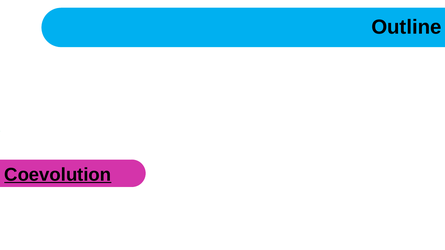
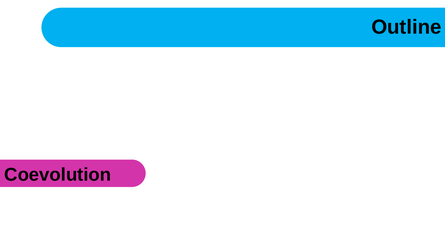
Coevolution underline: present -> none
